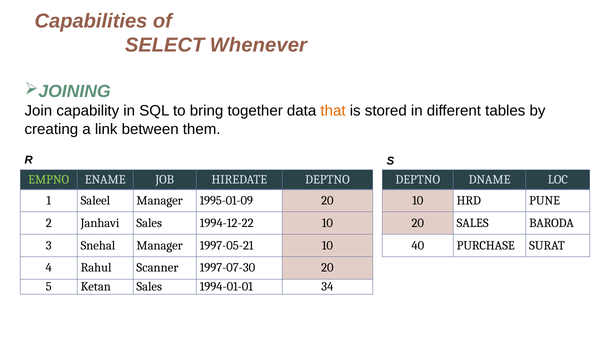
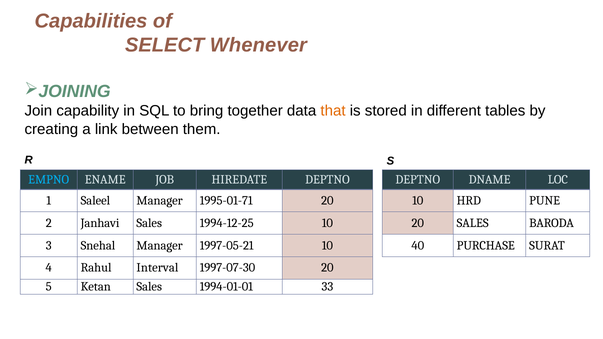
EMPNO colour: light green -> light blue
1995-01-09: 1995-01-09 -> 1995-01-71
1994-12-22: 1994-12-22 -> 1994-12-25
Scanner: Scanner -> Interval
34: 34 -> 33
